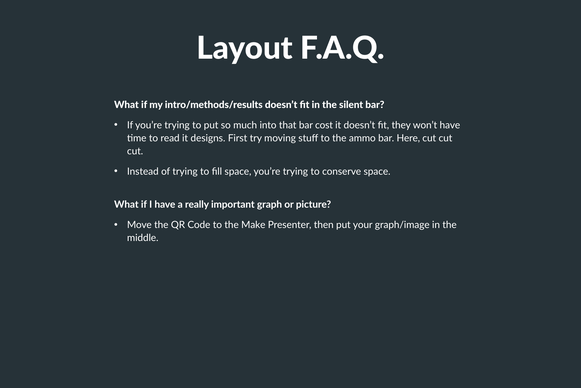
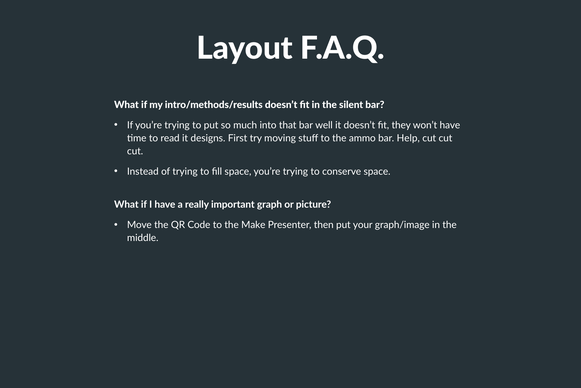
cost: cost -> well
Here: Here -> Help
